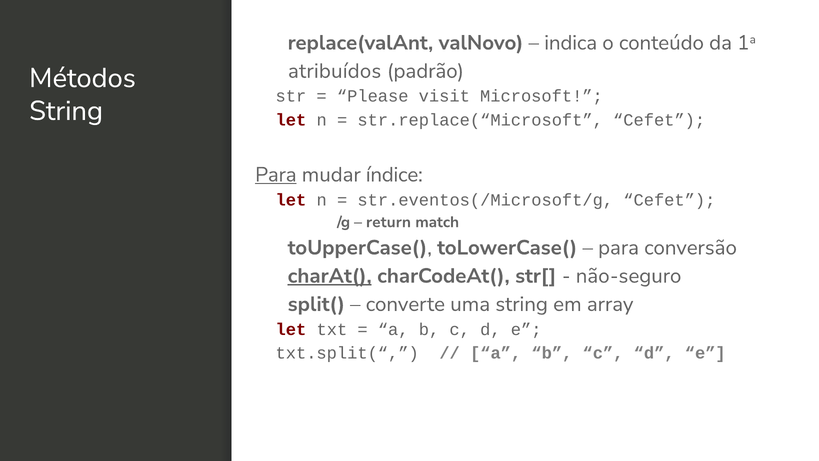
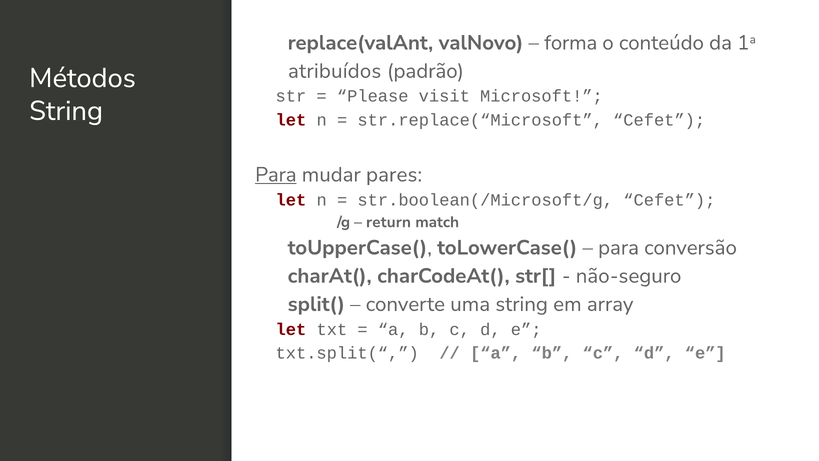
indica: indica -> forma
índice: índice -> pares
str.eventos(/Microsoft/g: str.eventos(/Microsoft/g -> str.boolean(/Microsoft/g
charAt( underline: present -> none
